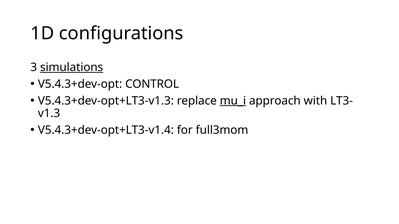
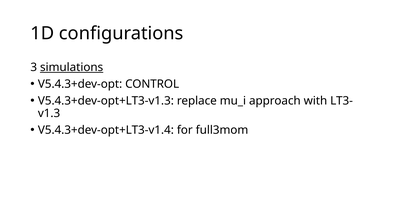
mu_i underline: present -> none
